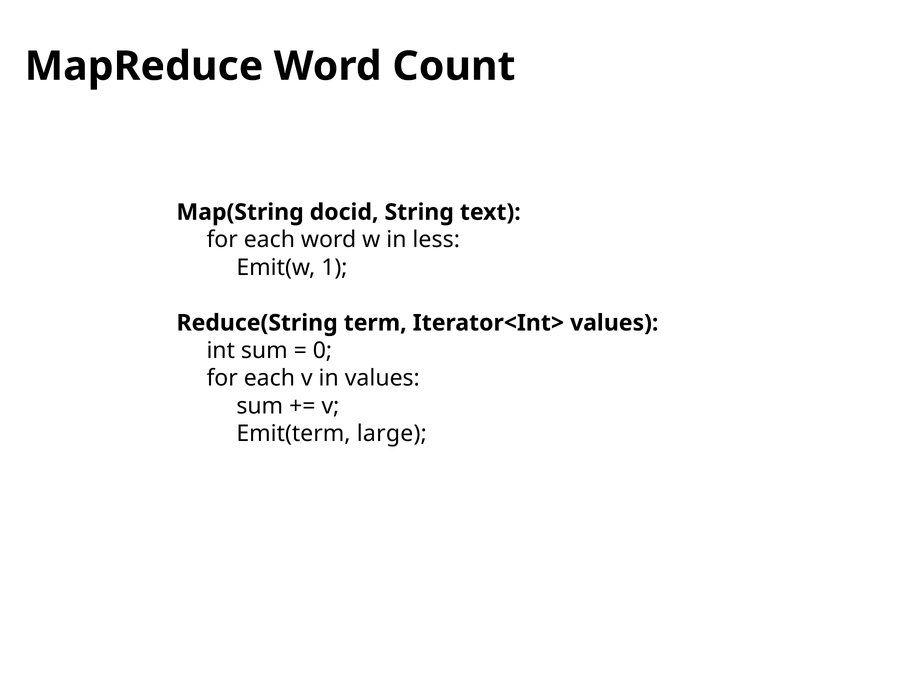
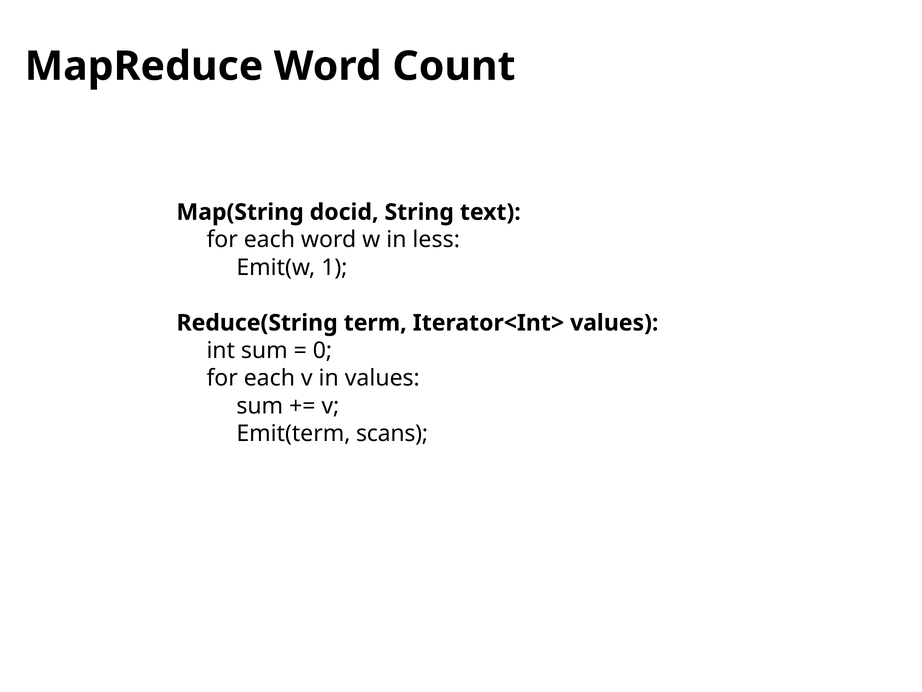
large: large -> scans
